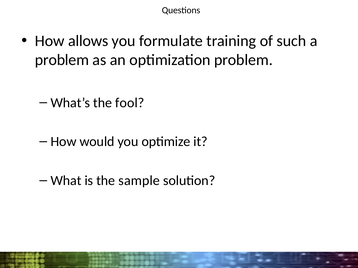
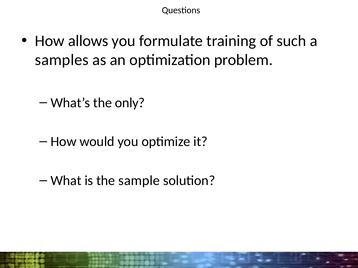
problem at (62, 60): problem -> samples
fool: fool -> only
